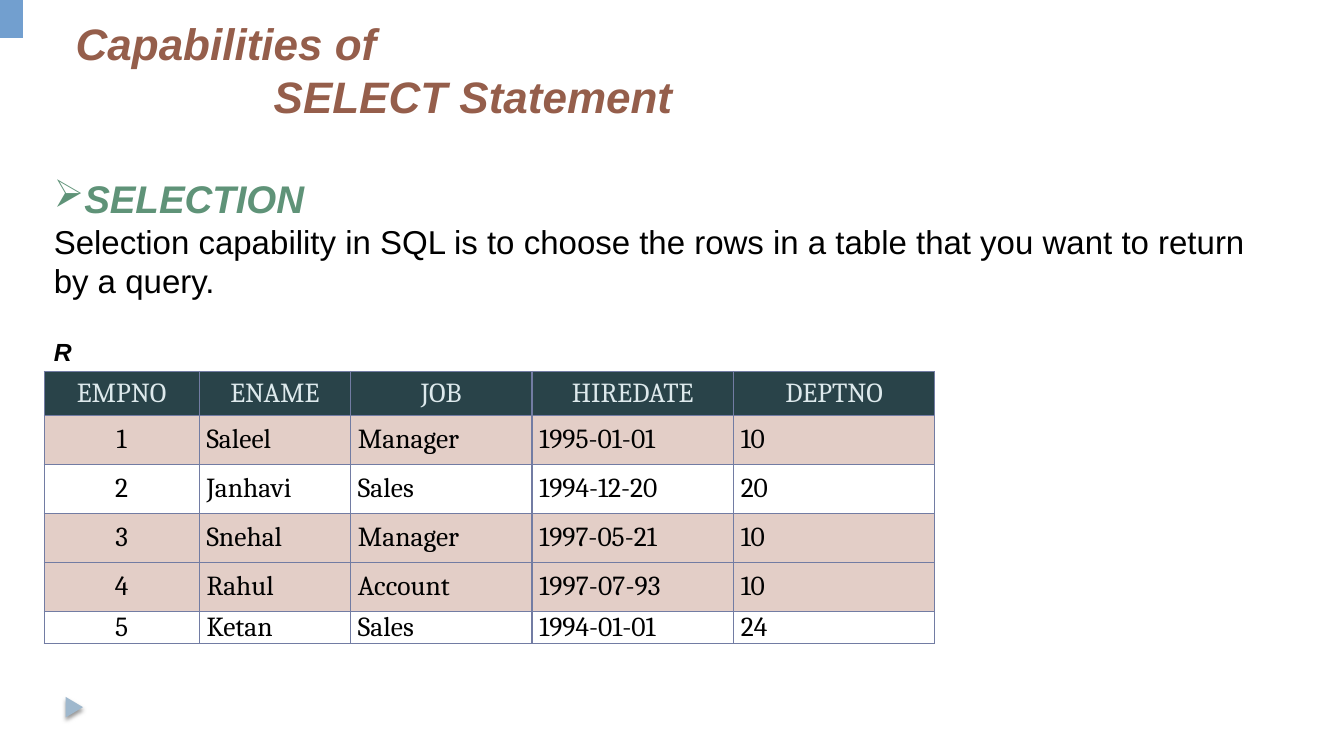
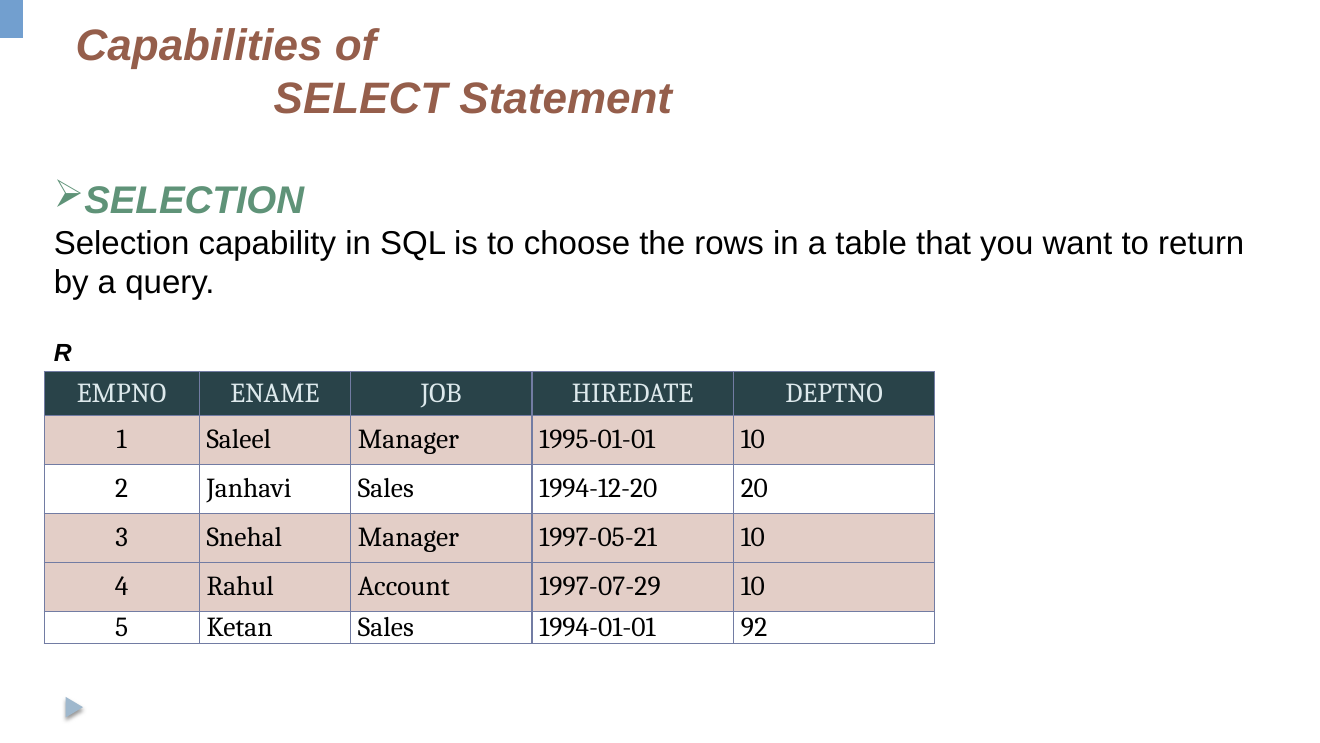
1997-07-93: 1997-07-93 -> 1997-07-29
24: 24 -> 92
